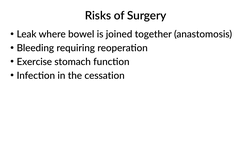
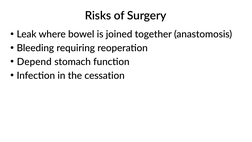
Exercise: Exercise -> Depend
